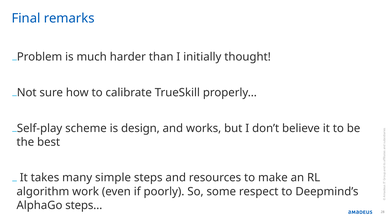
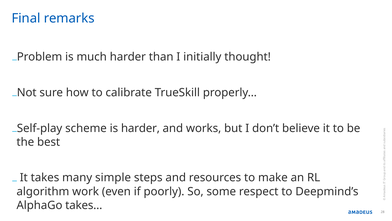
is design: design -> harder
steps…: steps… -> takes…
